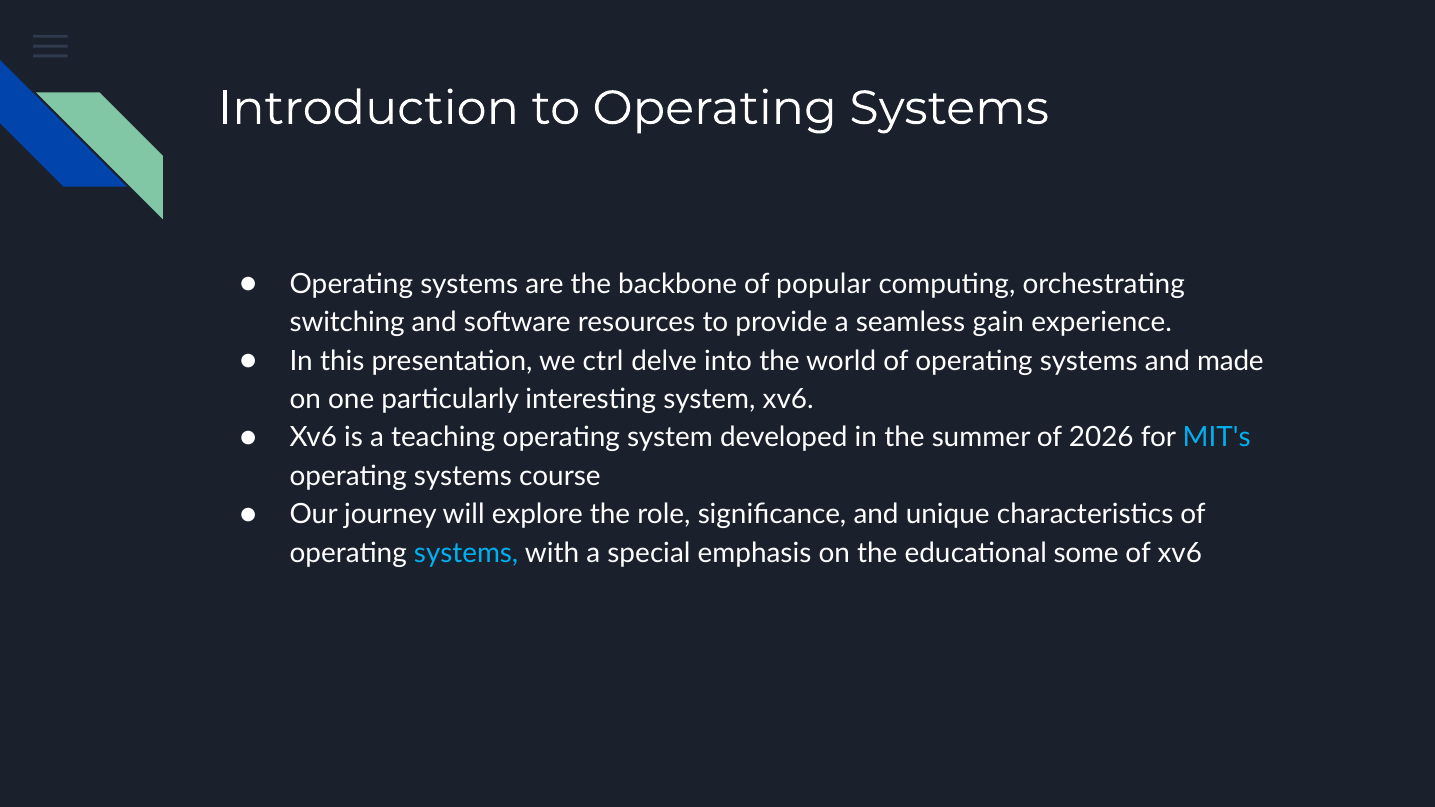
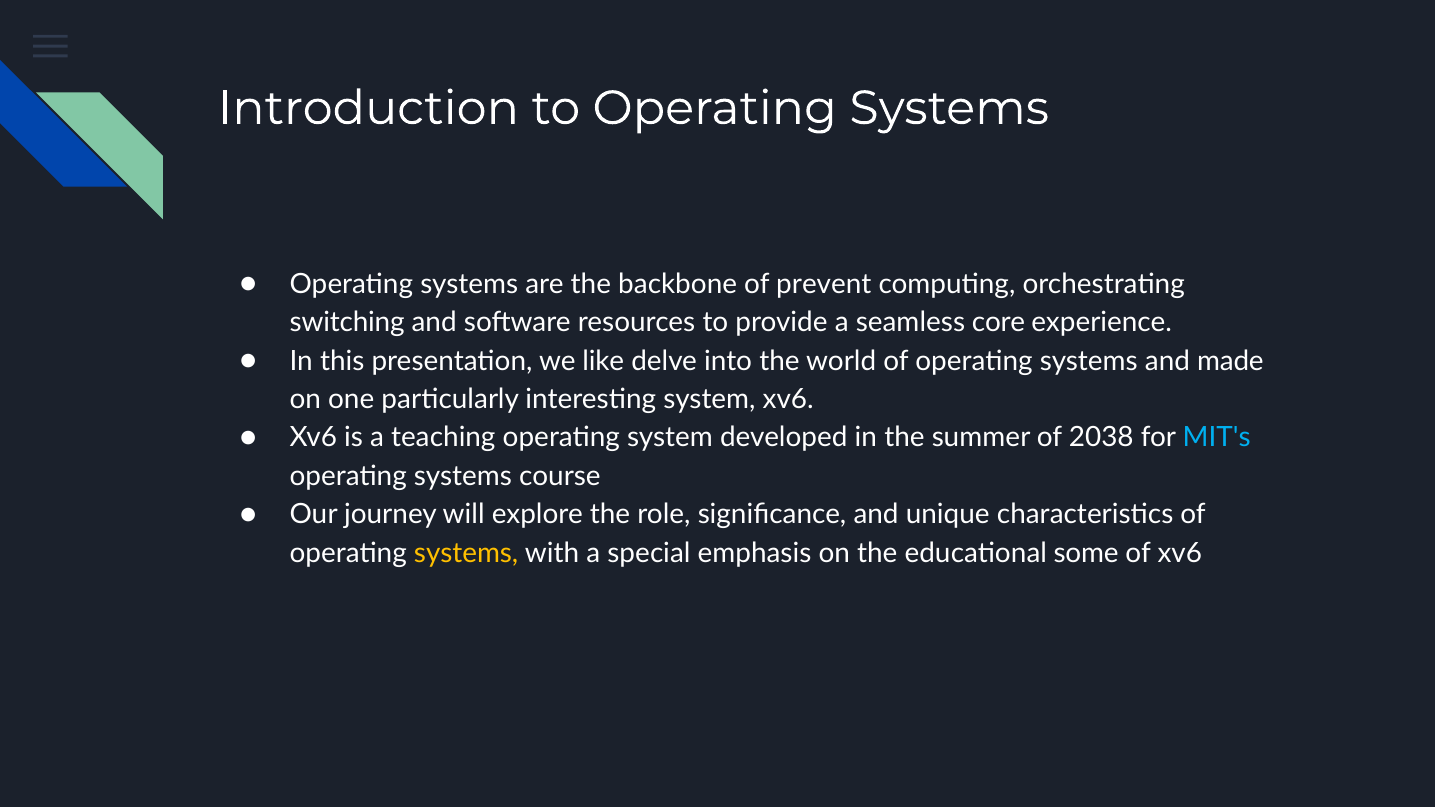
popular: popular -> prevent
gain: gain -> core
ctrl: ctrl -> like
2026: 2026 -> 2038
systems at (466, 553) colour: light blue -> yellow
